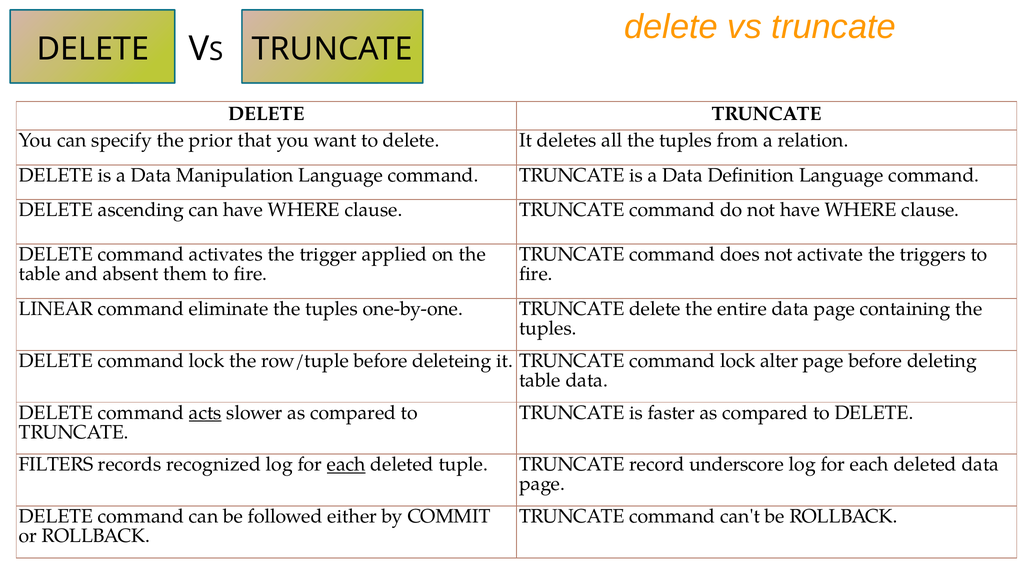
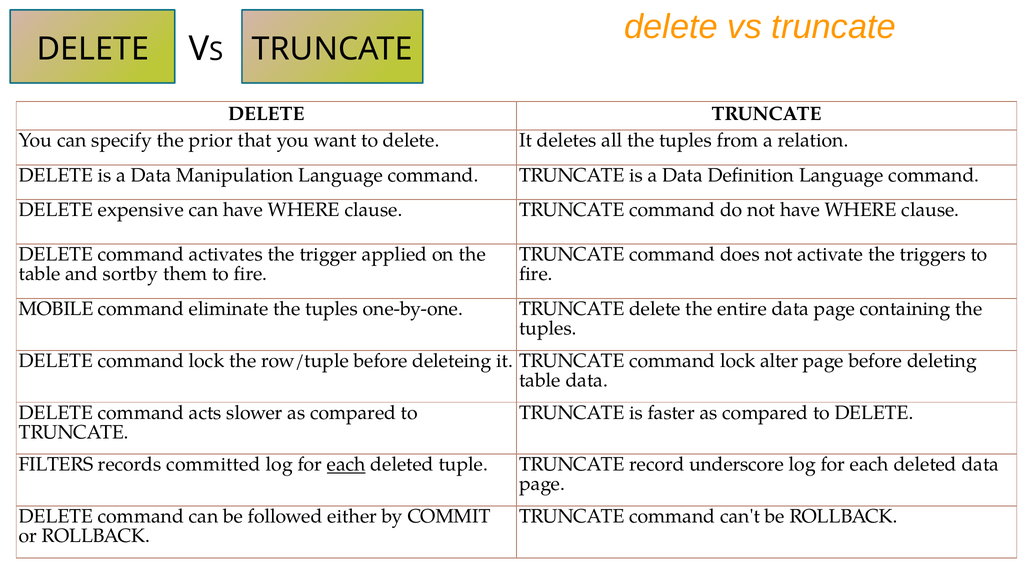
ascending: ascending -> expensive
absent: absent -> sortby
LINEAR: LINEAR -> MOBILE
acts underline: present -> none
recognized: recognized -> committed
